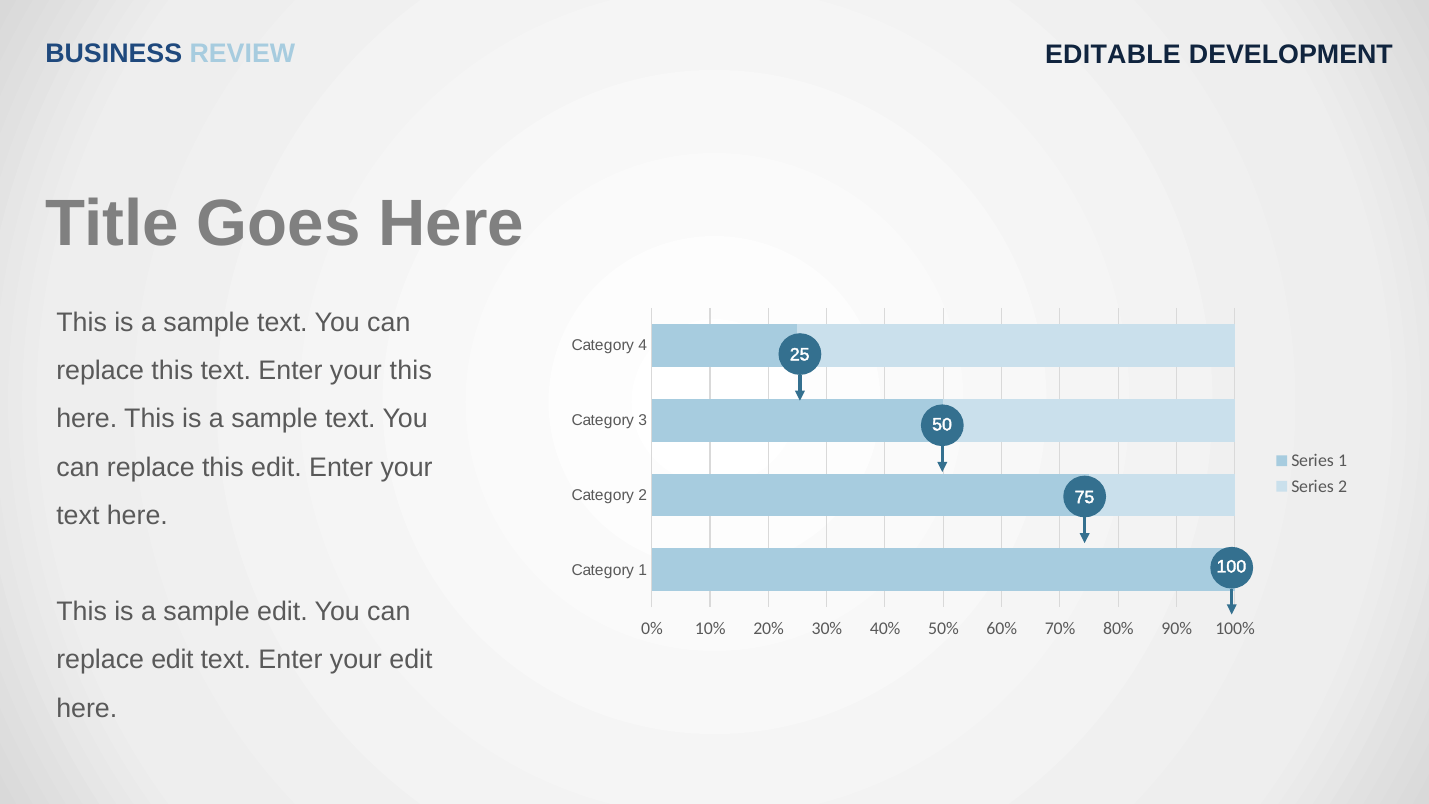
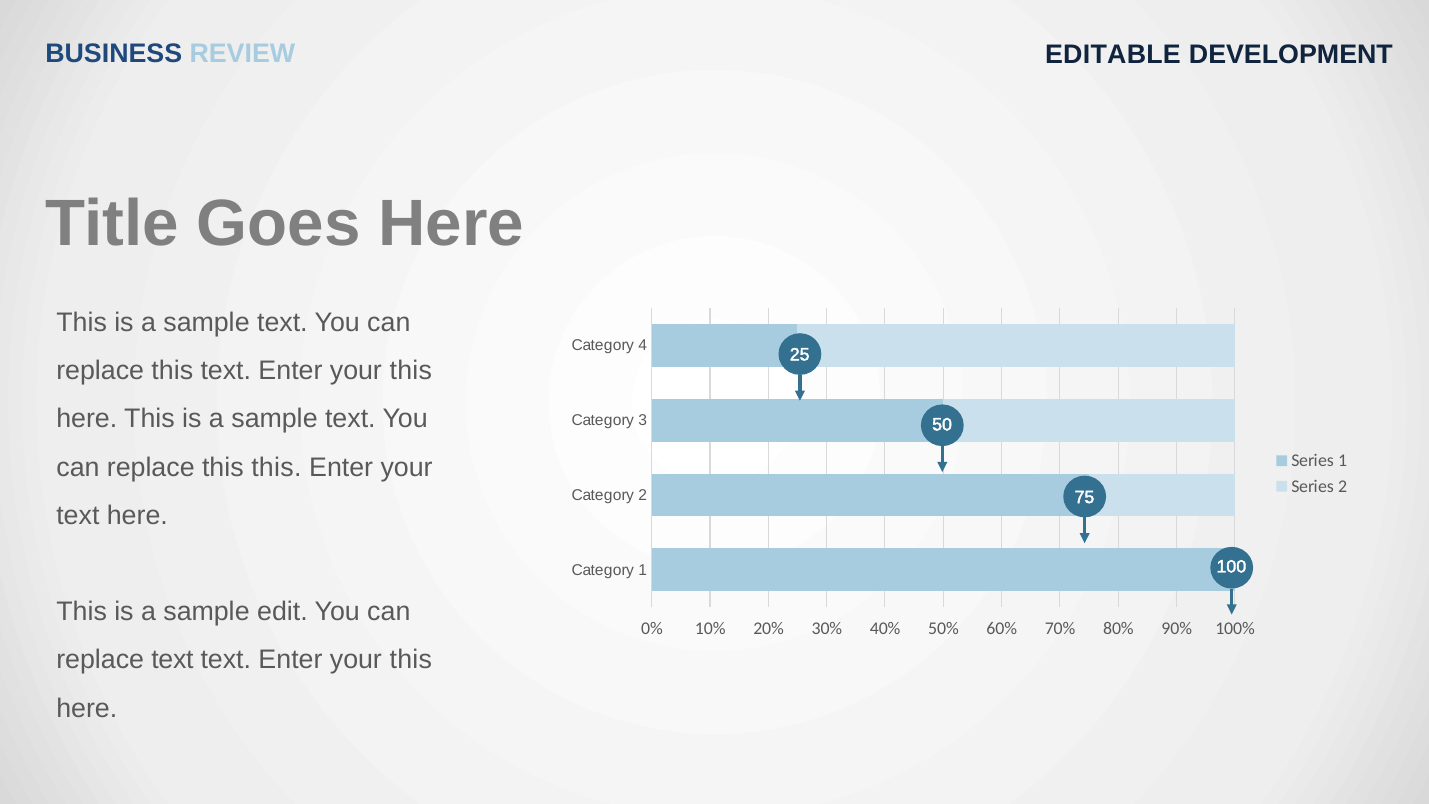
this edit: edit -> this
replace edit: edit -> text
edit at (411, 660): edit -> this
